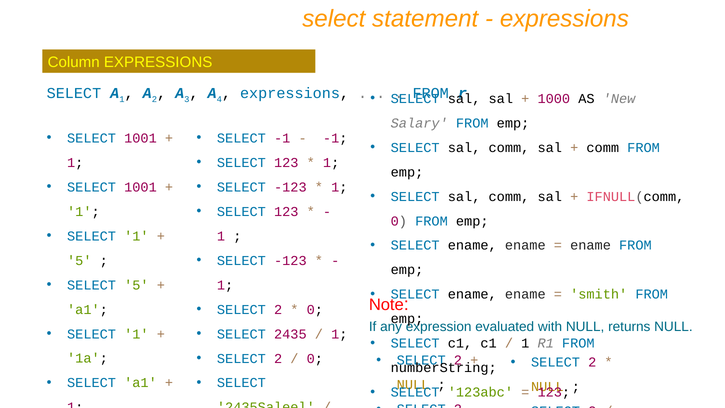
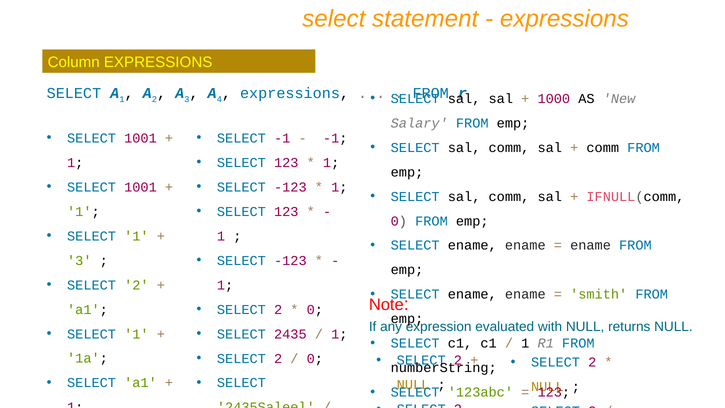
5 at (79, 260): 5 -> 3
5 at (136, 285): 5 -> 2
